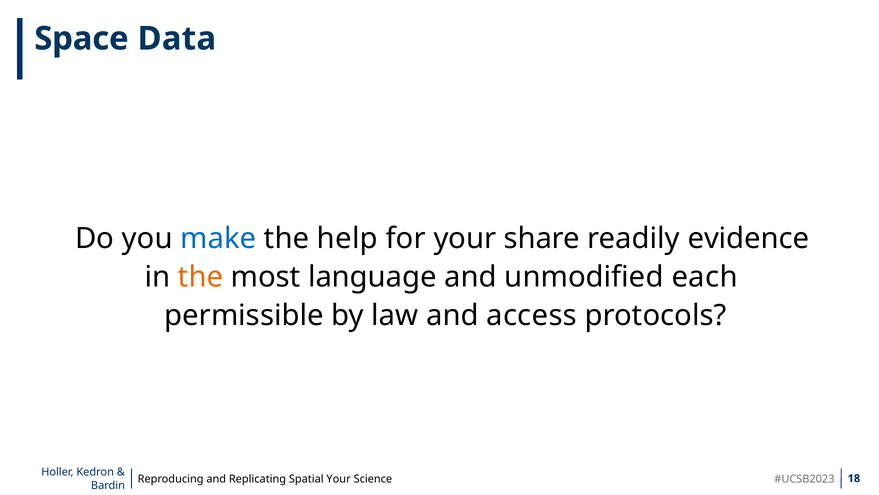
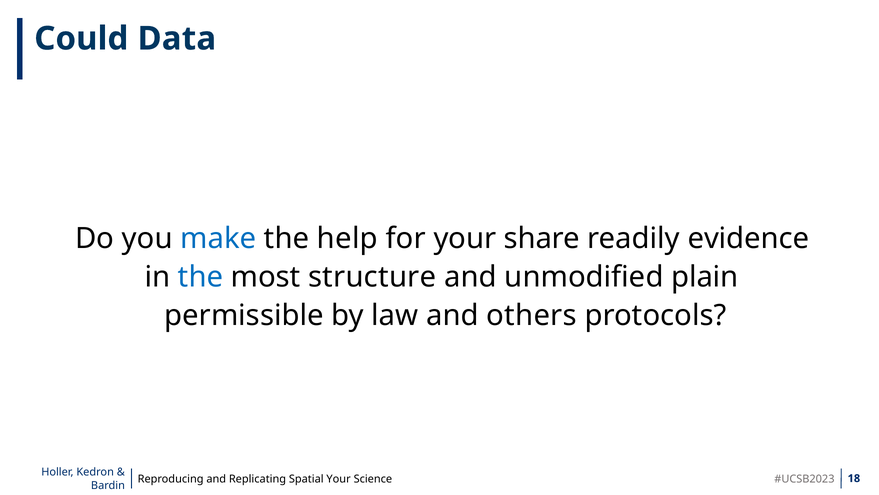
Space: Space -> Could
the at (201, 277) colour: orange -> blue
language: language -> structure
each: each -> plain
access: access -> others
